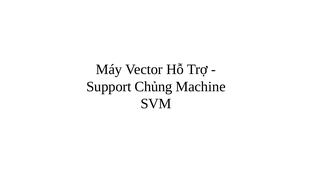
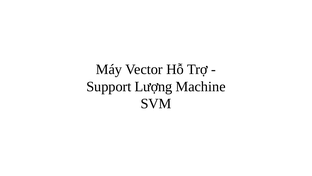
Chủng: Chủng -> Lượng
